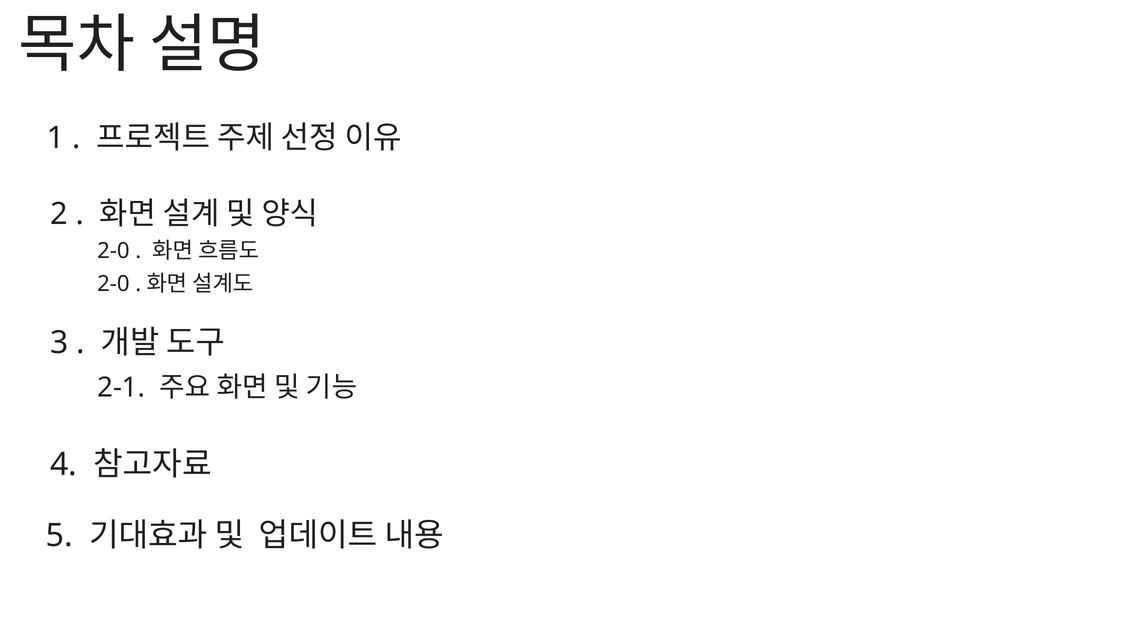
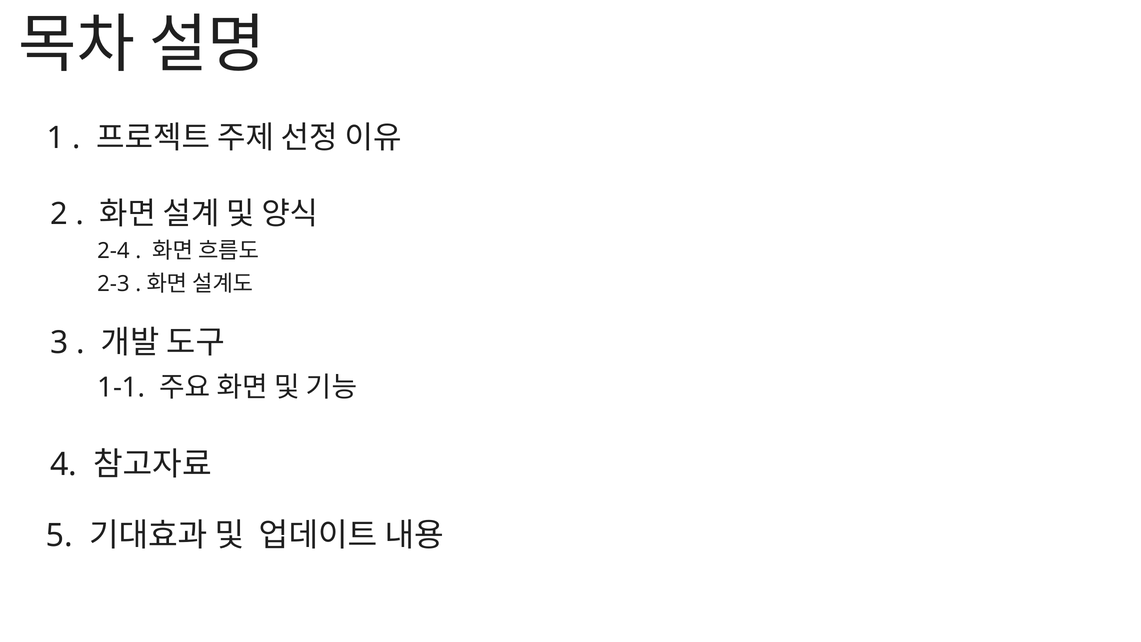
2-0 at (113, 251): 2-0 -> 2-4
2-0 at (113, 284): 2-0 -> 2-3
2-1: 2-1 -> 1-1
